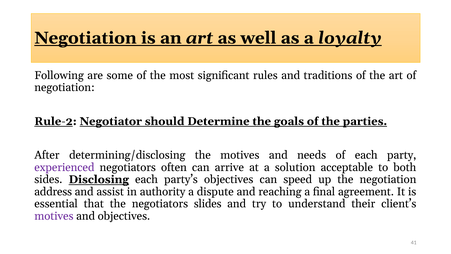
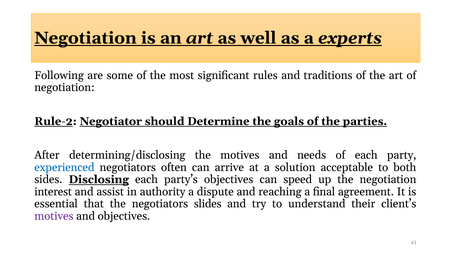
loyalty: loyalty -> experts
experienced colour: purple -> blue
address: address -> interest
